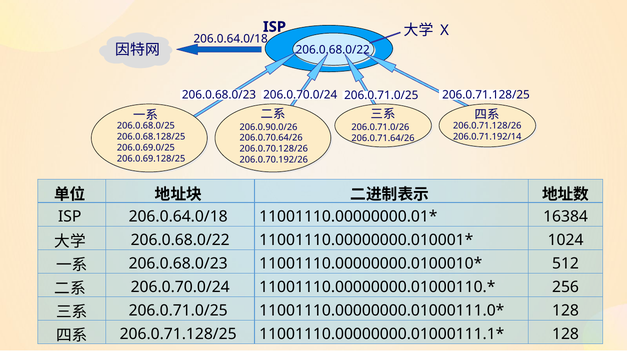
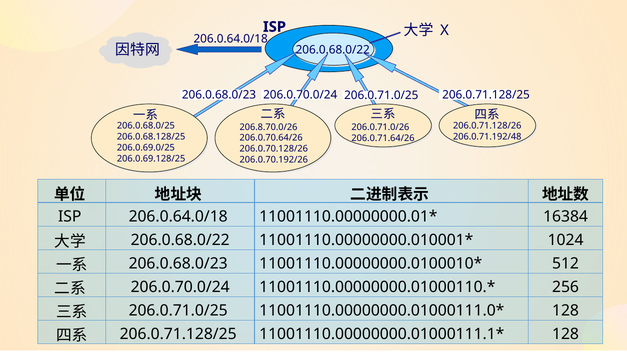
206.0.90.0/26: 206.0.90.0/26 -> 206.8.70.0/26
206.0.71.192/14: 206.0.71.192/14 -> 206.0.71.192/48
